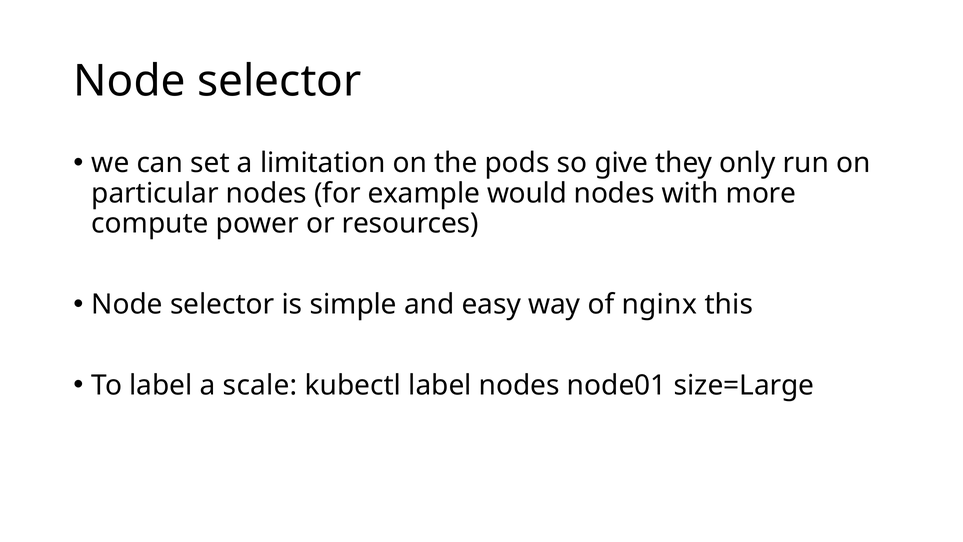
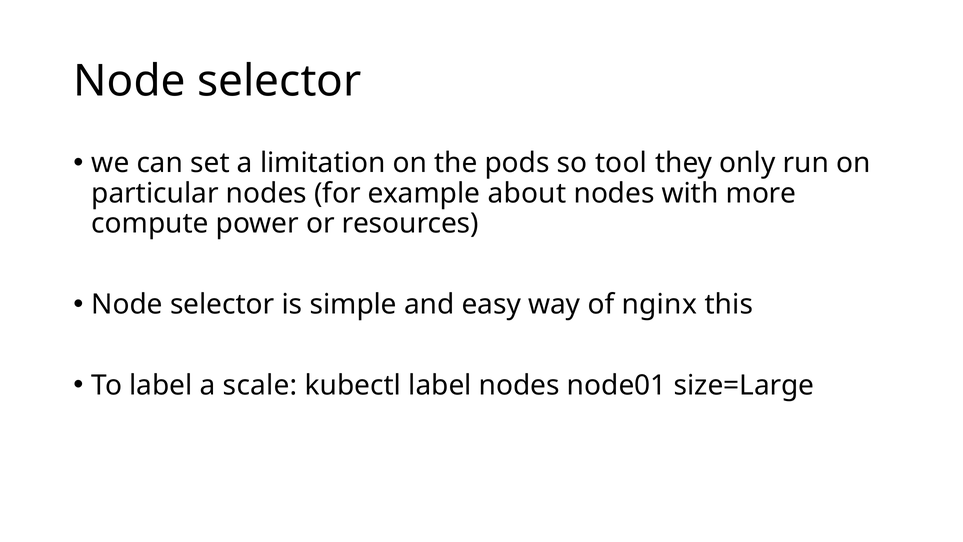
give: give -> tool
would: would -> about
